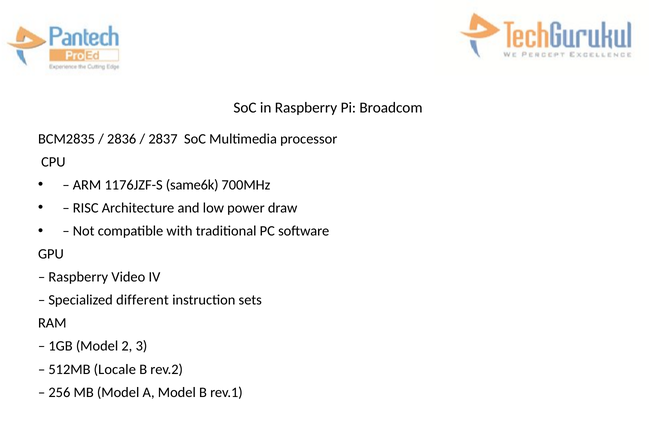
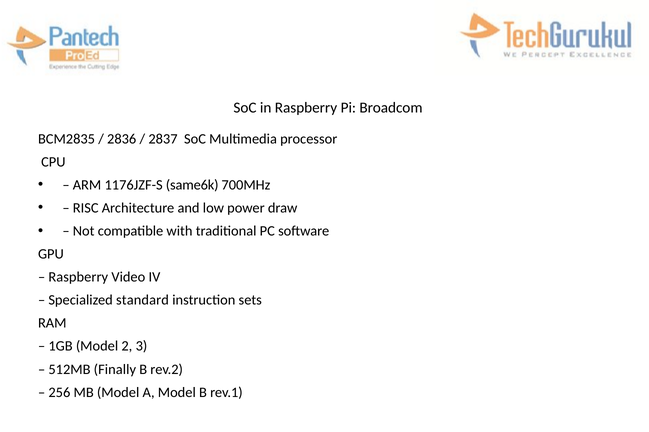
different: different -> standard
Locale: Locale -> Finally
